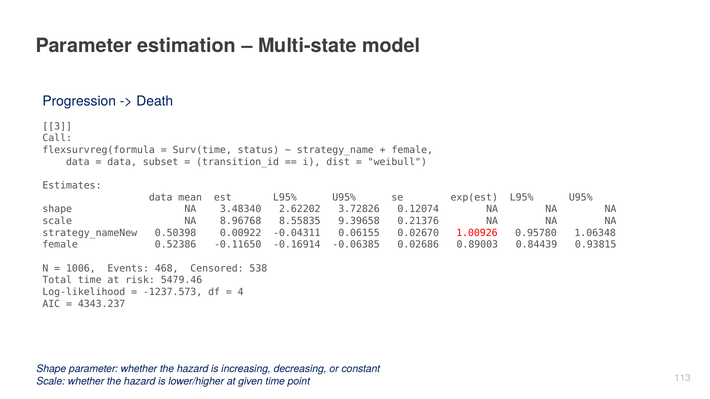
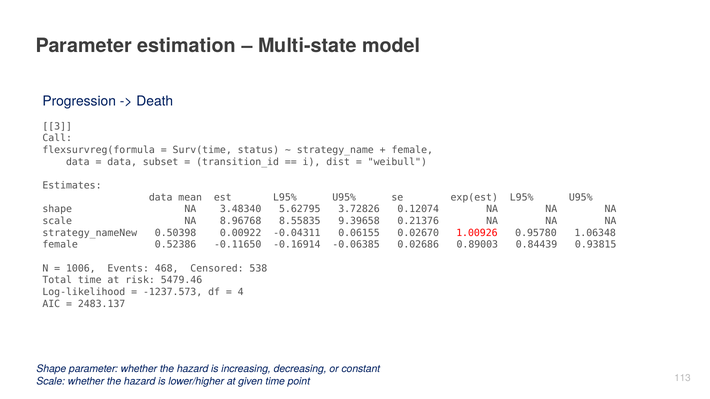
2.62202: 2.62202 -> 5.62795
4343.237: 4343.237 -> 2483.137
